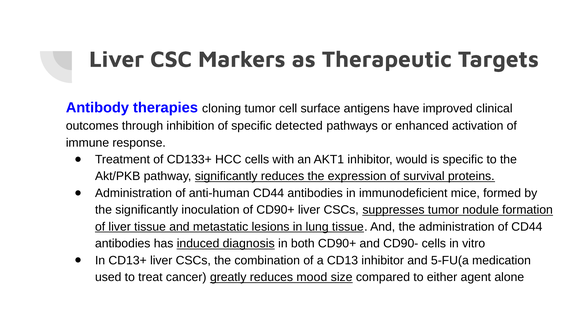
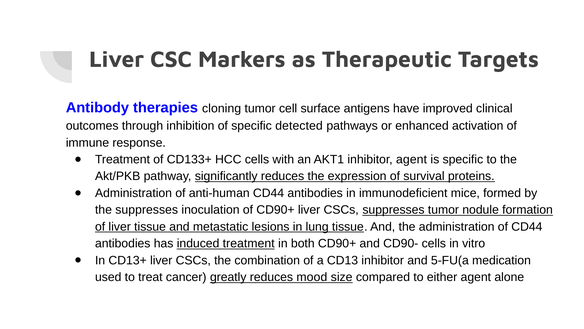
inhibitor would: would -> agent
the significantly: significantly -> suppresses
induced diagnosis: diagnosis -> treatment
